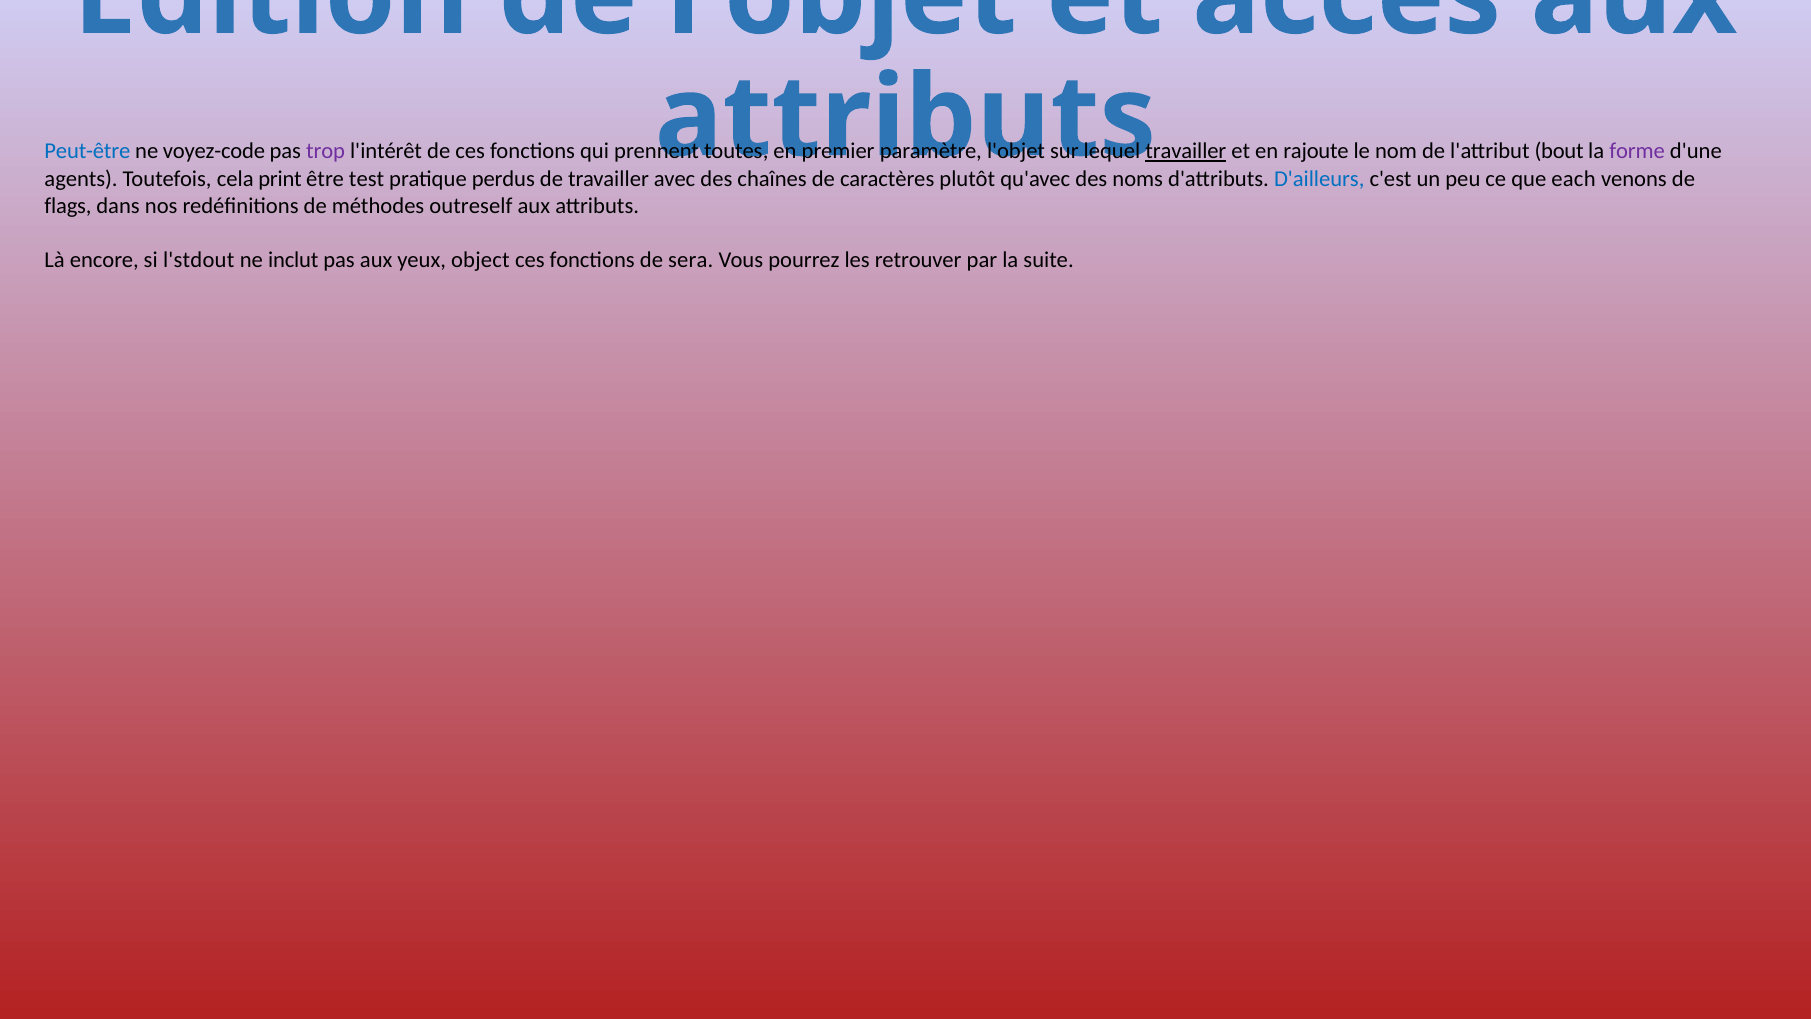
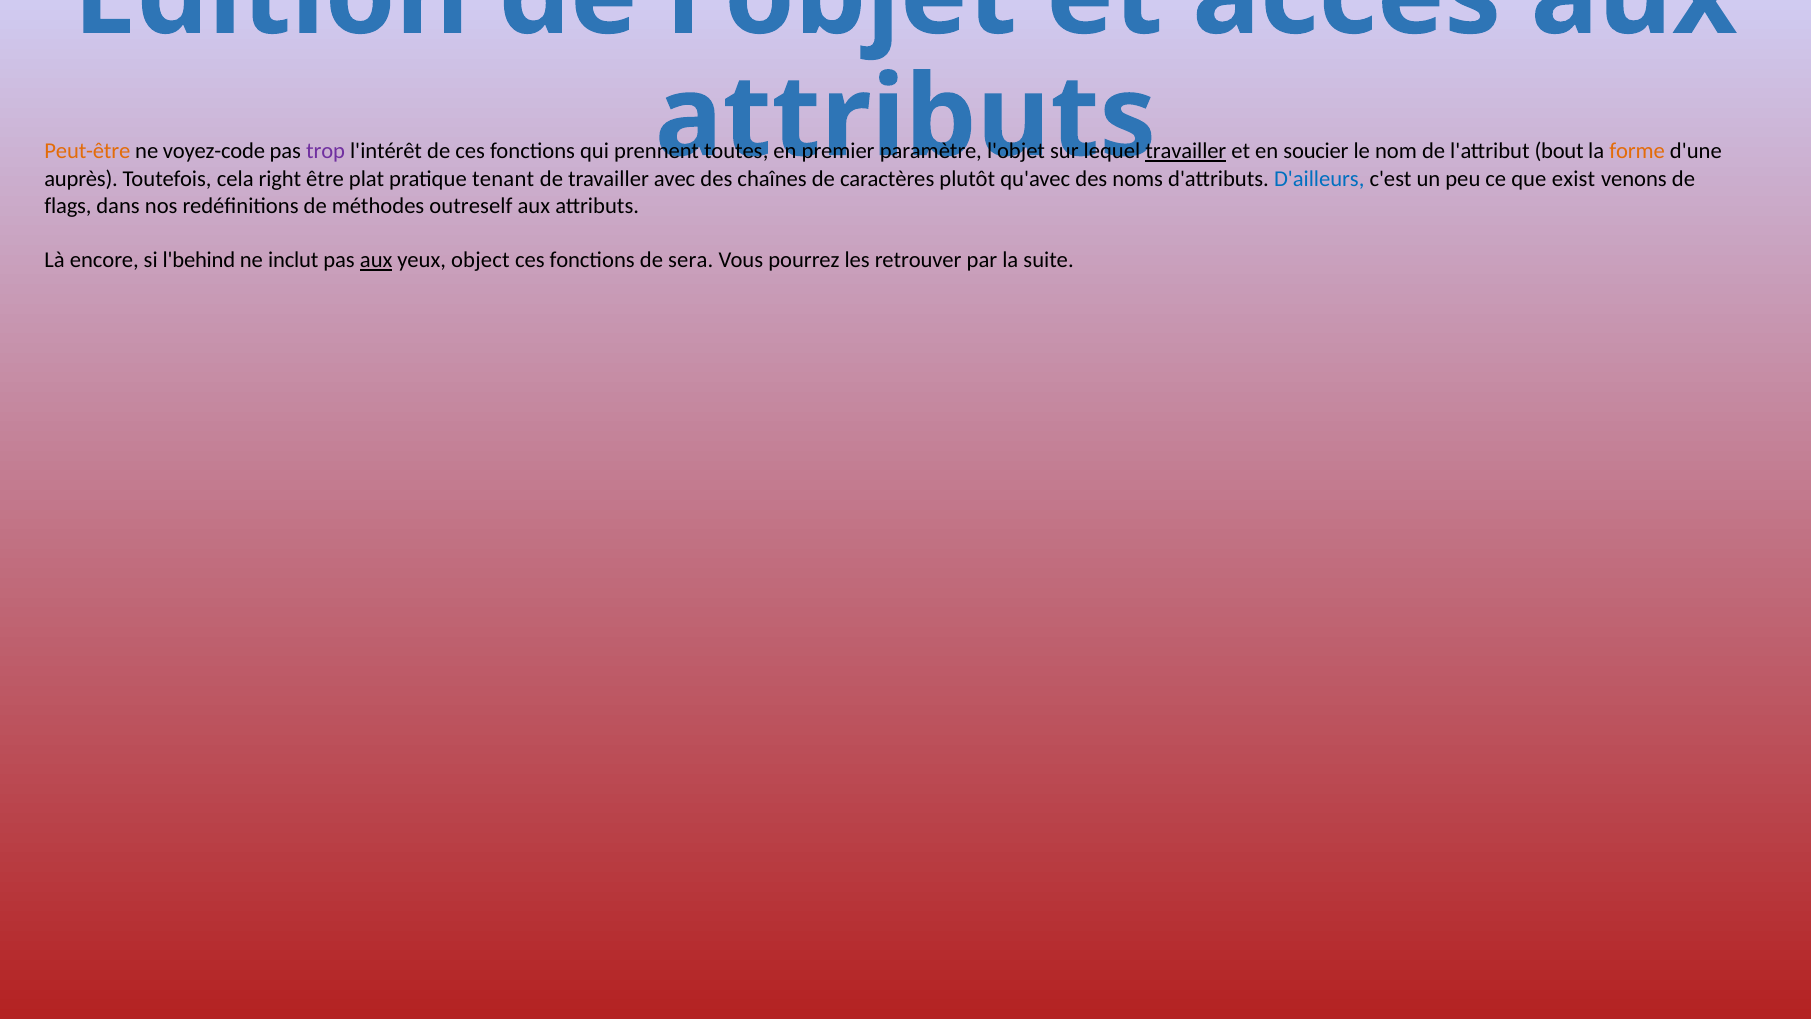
Peut-être colour: blue -> orange
rajoute: rajoute -> soucier
forme colour: purple -> orange
agents: agents -> auprès
print: print -> right
test: test -> plat
perdus: perdus -> tenant
each: each -> exist
l'stdout: l'stdout -> l'behind
aux at (376, 260) underline: none -> present
